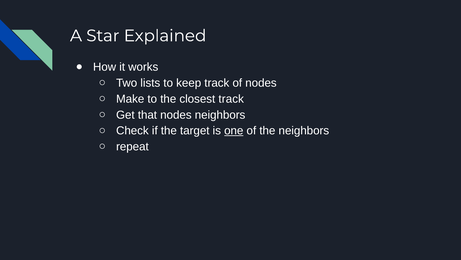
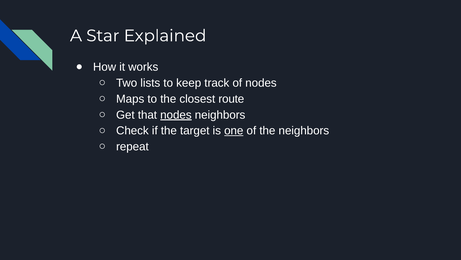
Make: Make -> Maps
closest track: track -> route
nodes at (176, 115) underline: none -> present
